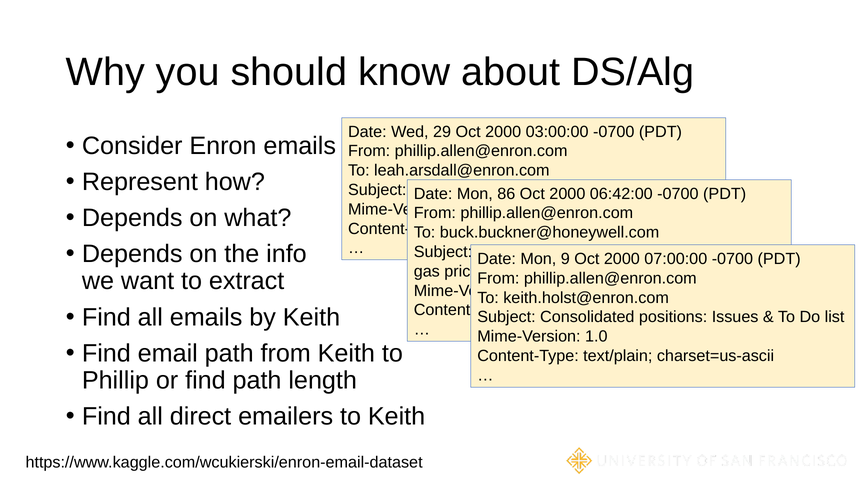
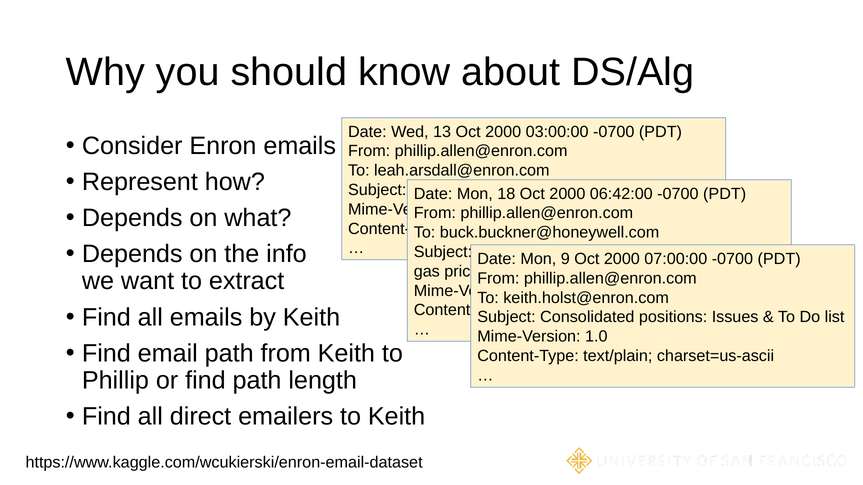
29: 29 -> 13
86: 86 -> 18
